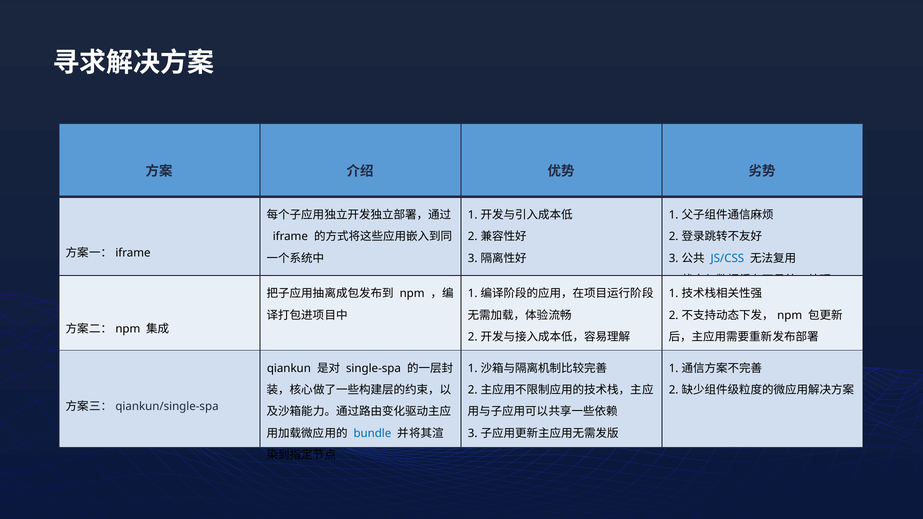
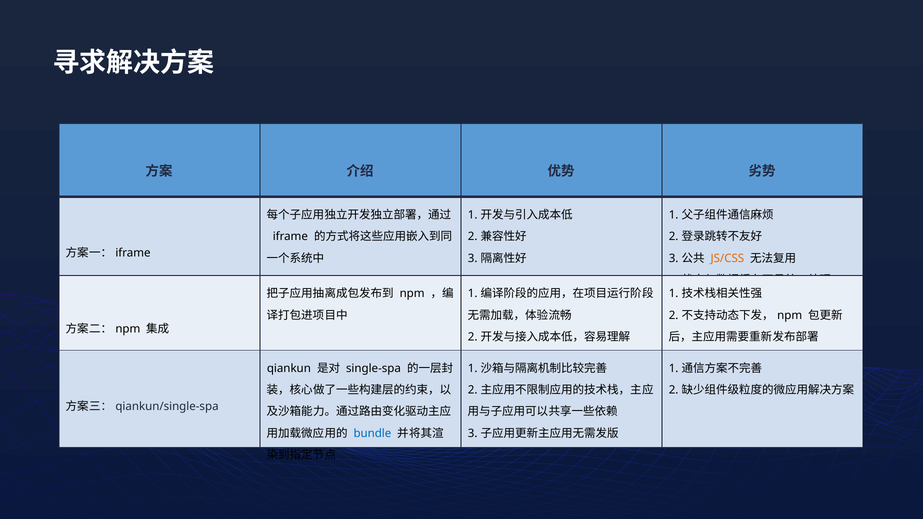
JS/CSS colour: blue -> orange
